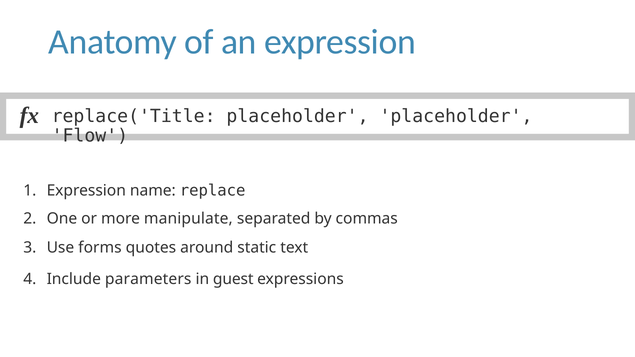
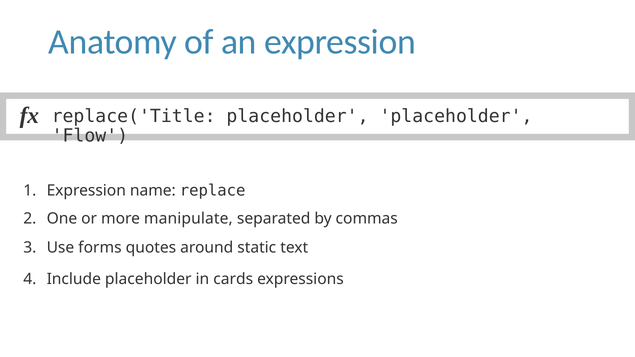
Include parameters: parameters -> placeholder
guest: guest -> cards
